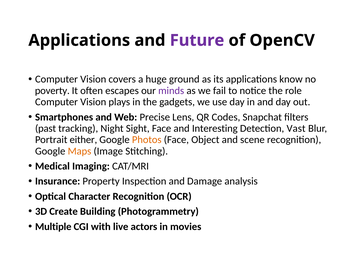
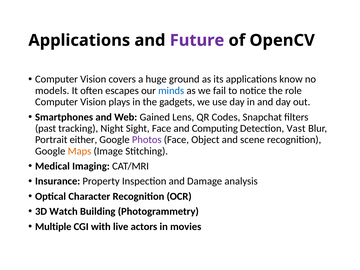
poverty: poverty -> models
minds colour: purple -> blue
Precise: Precise -> Gained
Interesting: Interesting -> Computing
Photos colour: orange -> purple
Create: Create -> Watch
